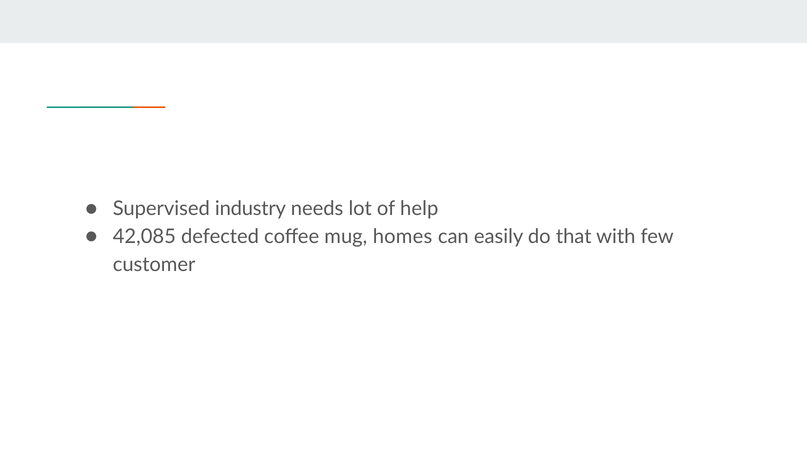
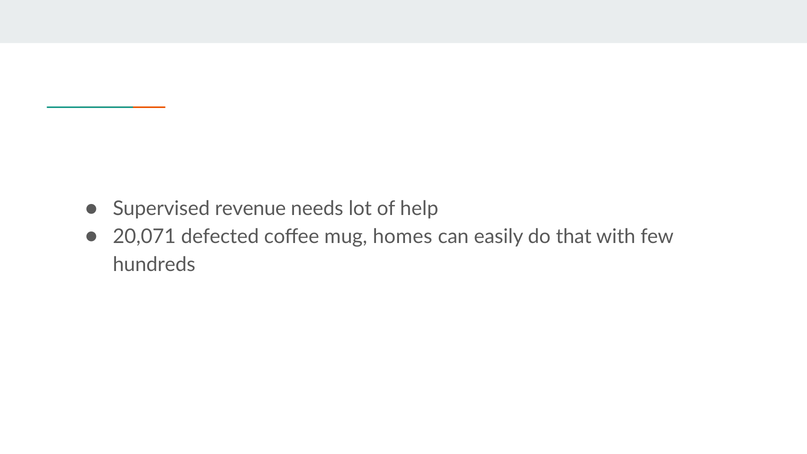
industry: industry -> revenue
42,085: 42,085 -> 20,071
customer: customer -> hundreds
